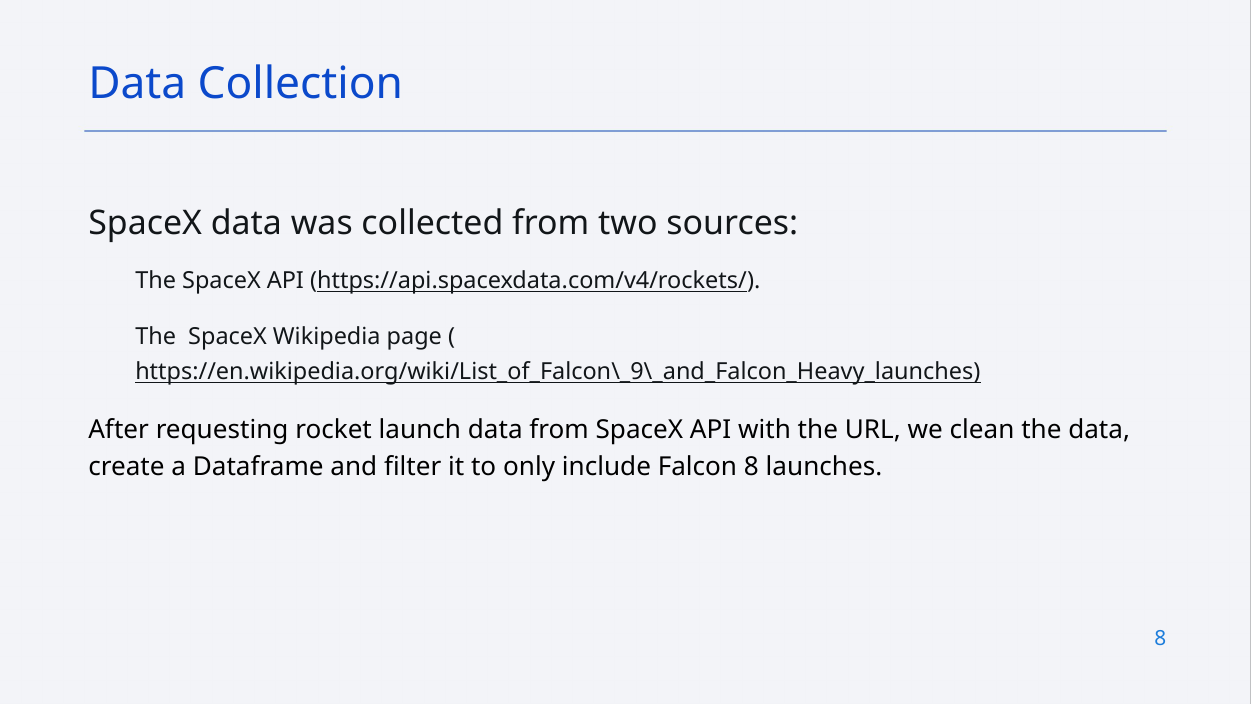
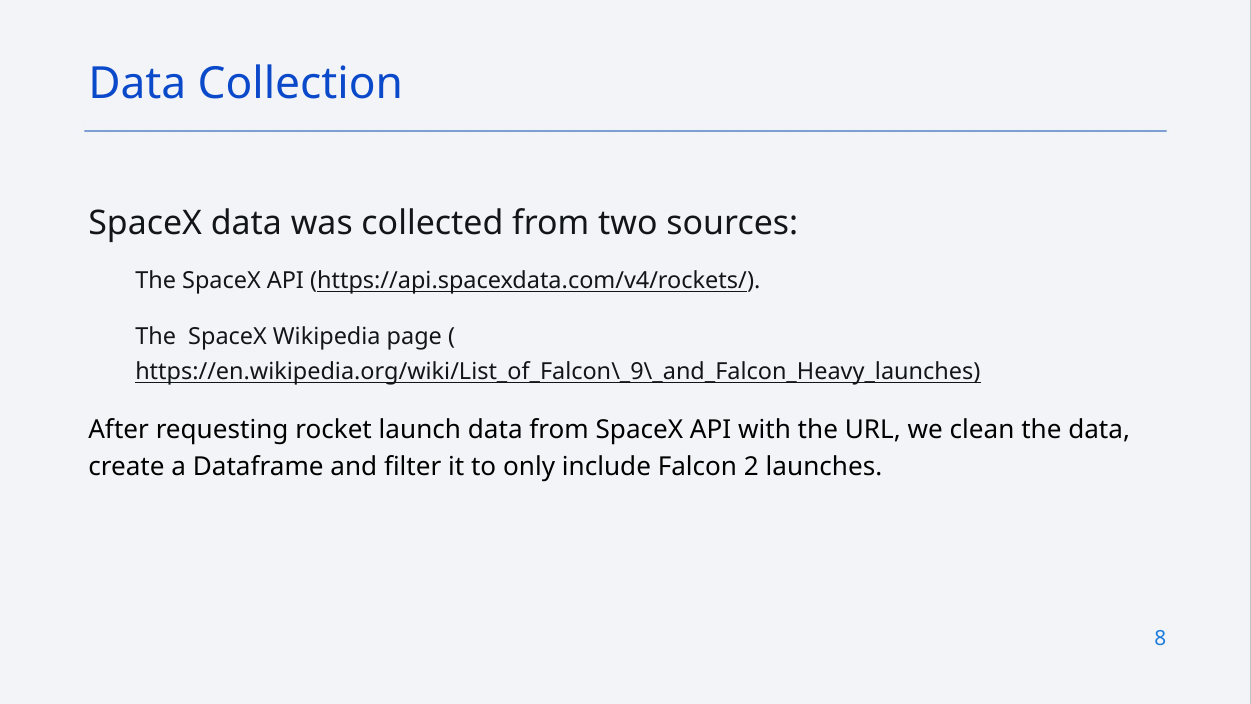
Falcon 8: 8 -> 2
